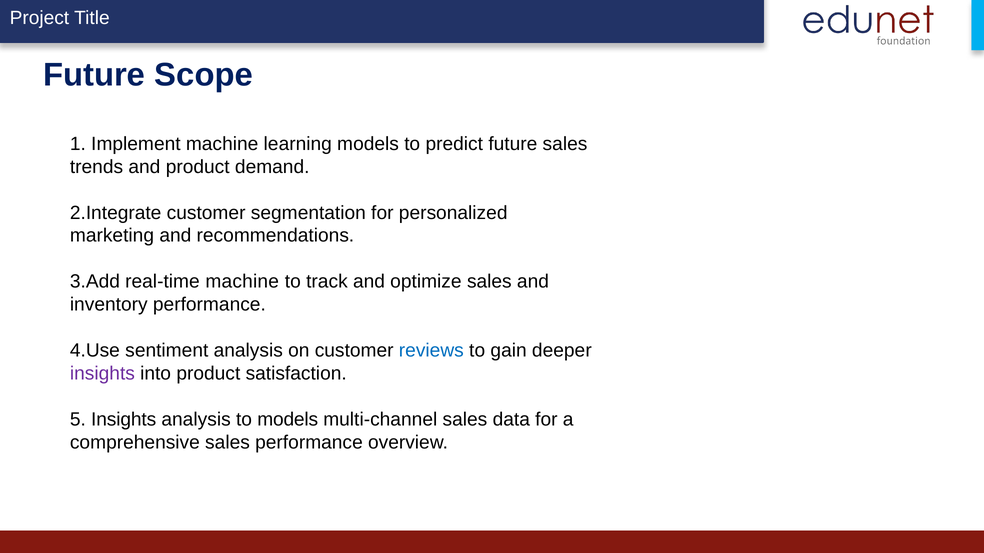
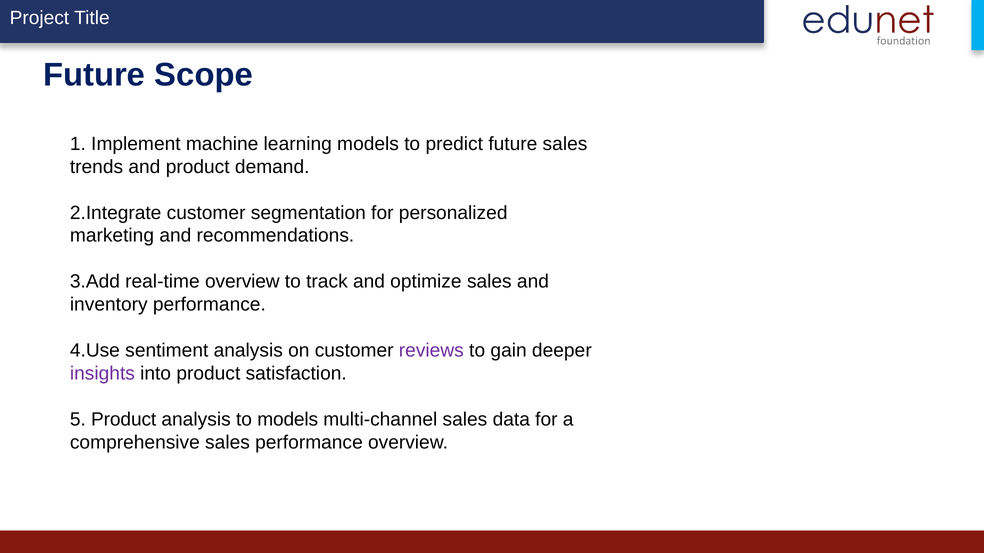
real-time machine: machine -> overview
reviews colour: blue -> purple
5 Insights: Insights -> Product
